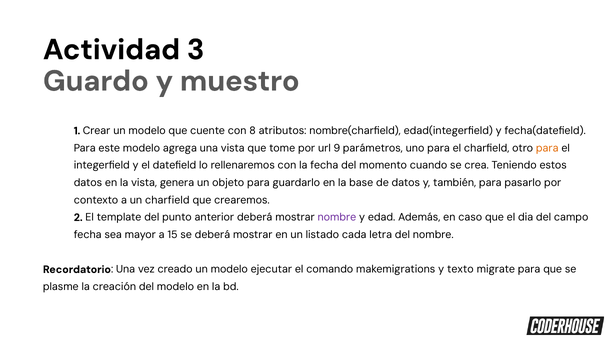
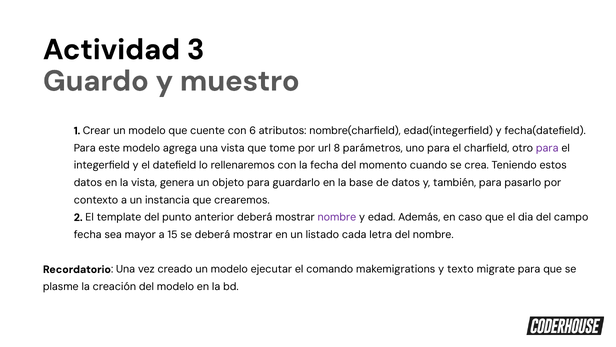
8: 8 -> 6
9: 9 -> 8
para at (547, 148) colour: orange -> purple
un charfield: charfield -> instancia
